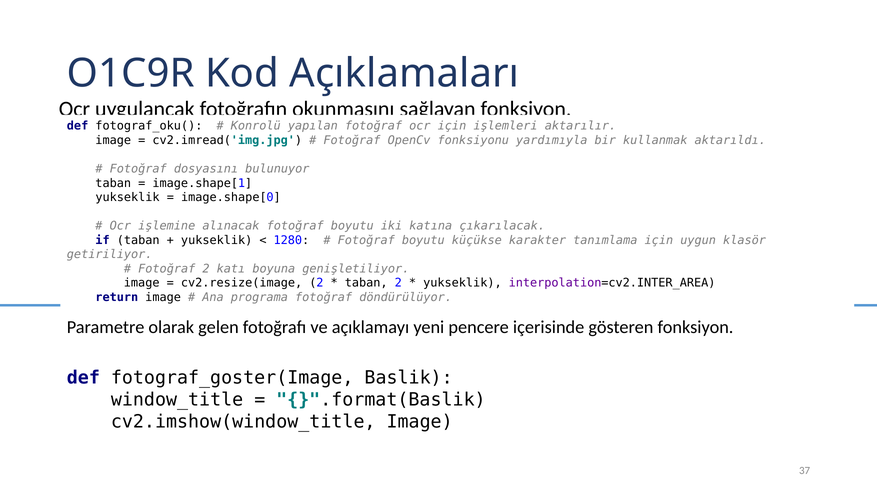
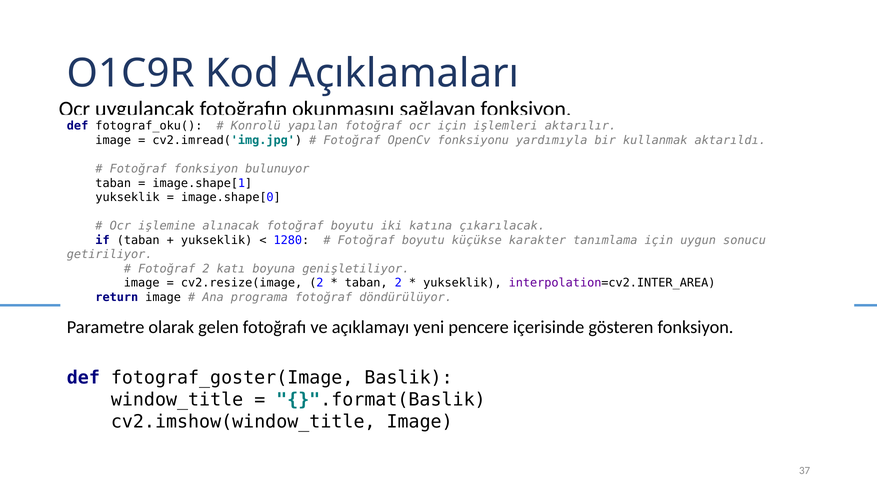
Fotoğraf dosyasını: dosyasını -> fonksiyon
klasör: klasör -> sonucu
